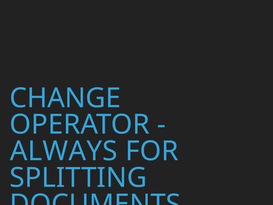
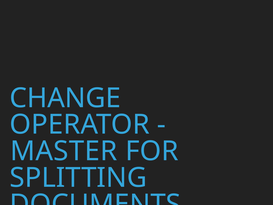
ALWAYS: ALWAYS -> MASTER
